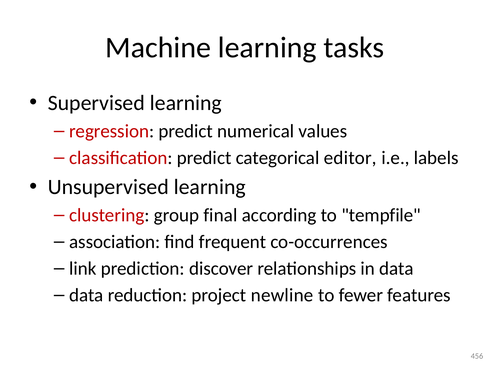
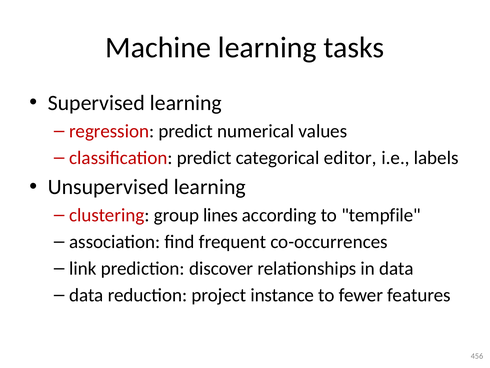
final: final -> lines
newline: newline -> instance
